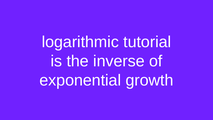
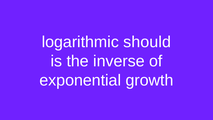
tutorial: tutorial -> should
